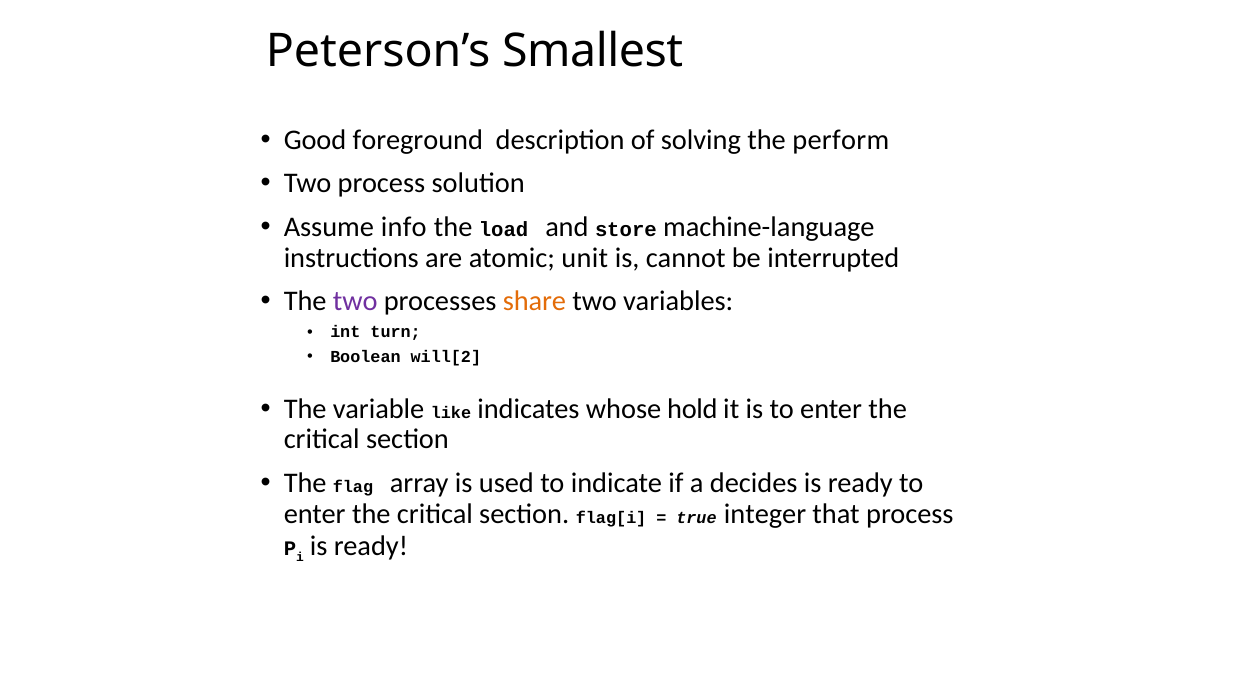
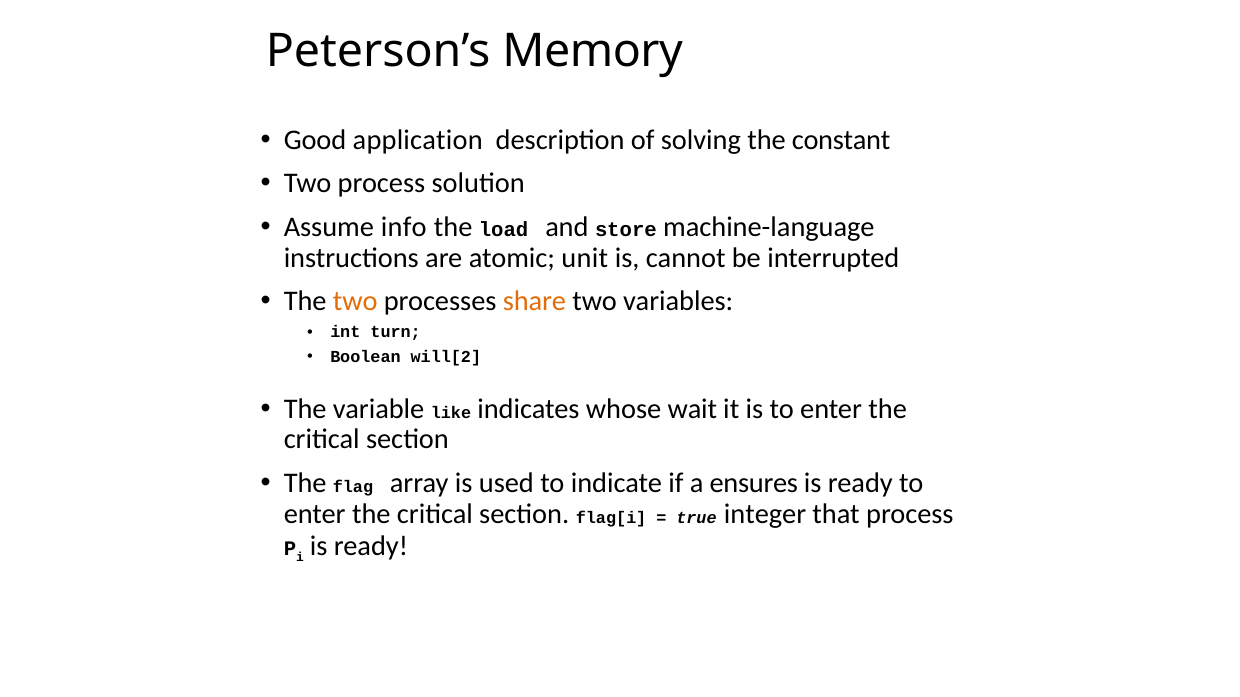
Smallest: Smallest -> Memory
foreground: foreground -> application
perform: perform -> constant
two at (355, 302) colour: purple -> orange
hold: hold -> wait
decides: decides -> ensures
